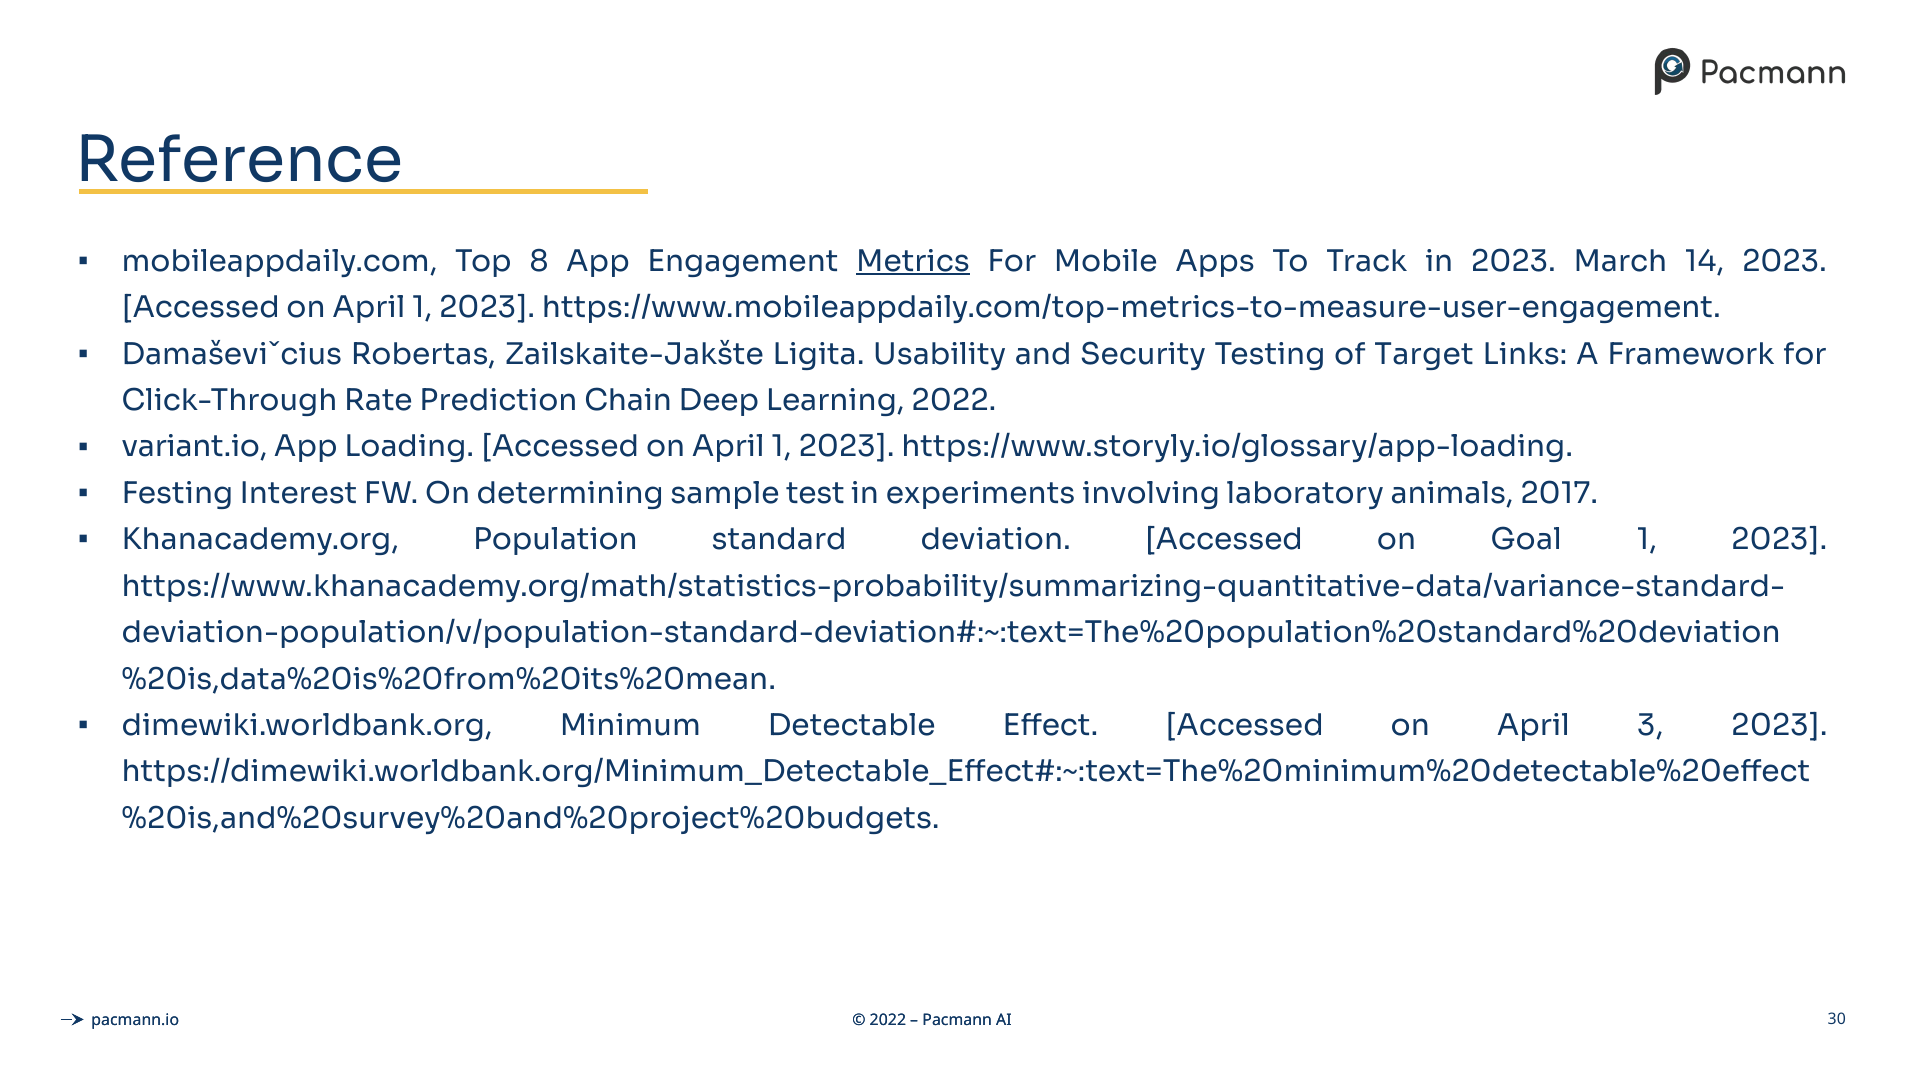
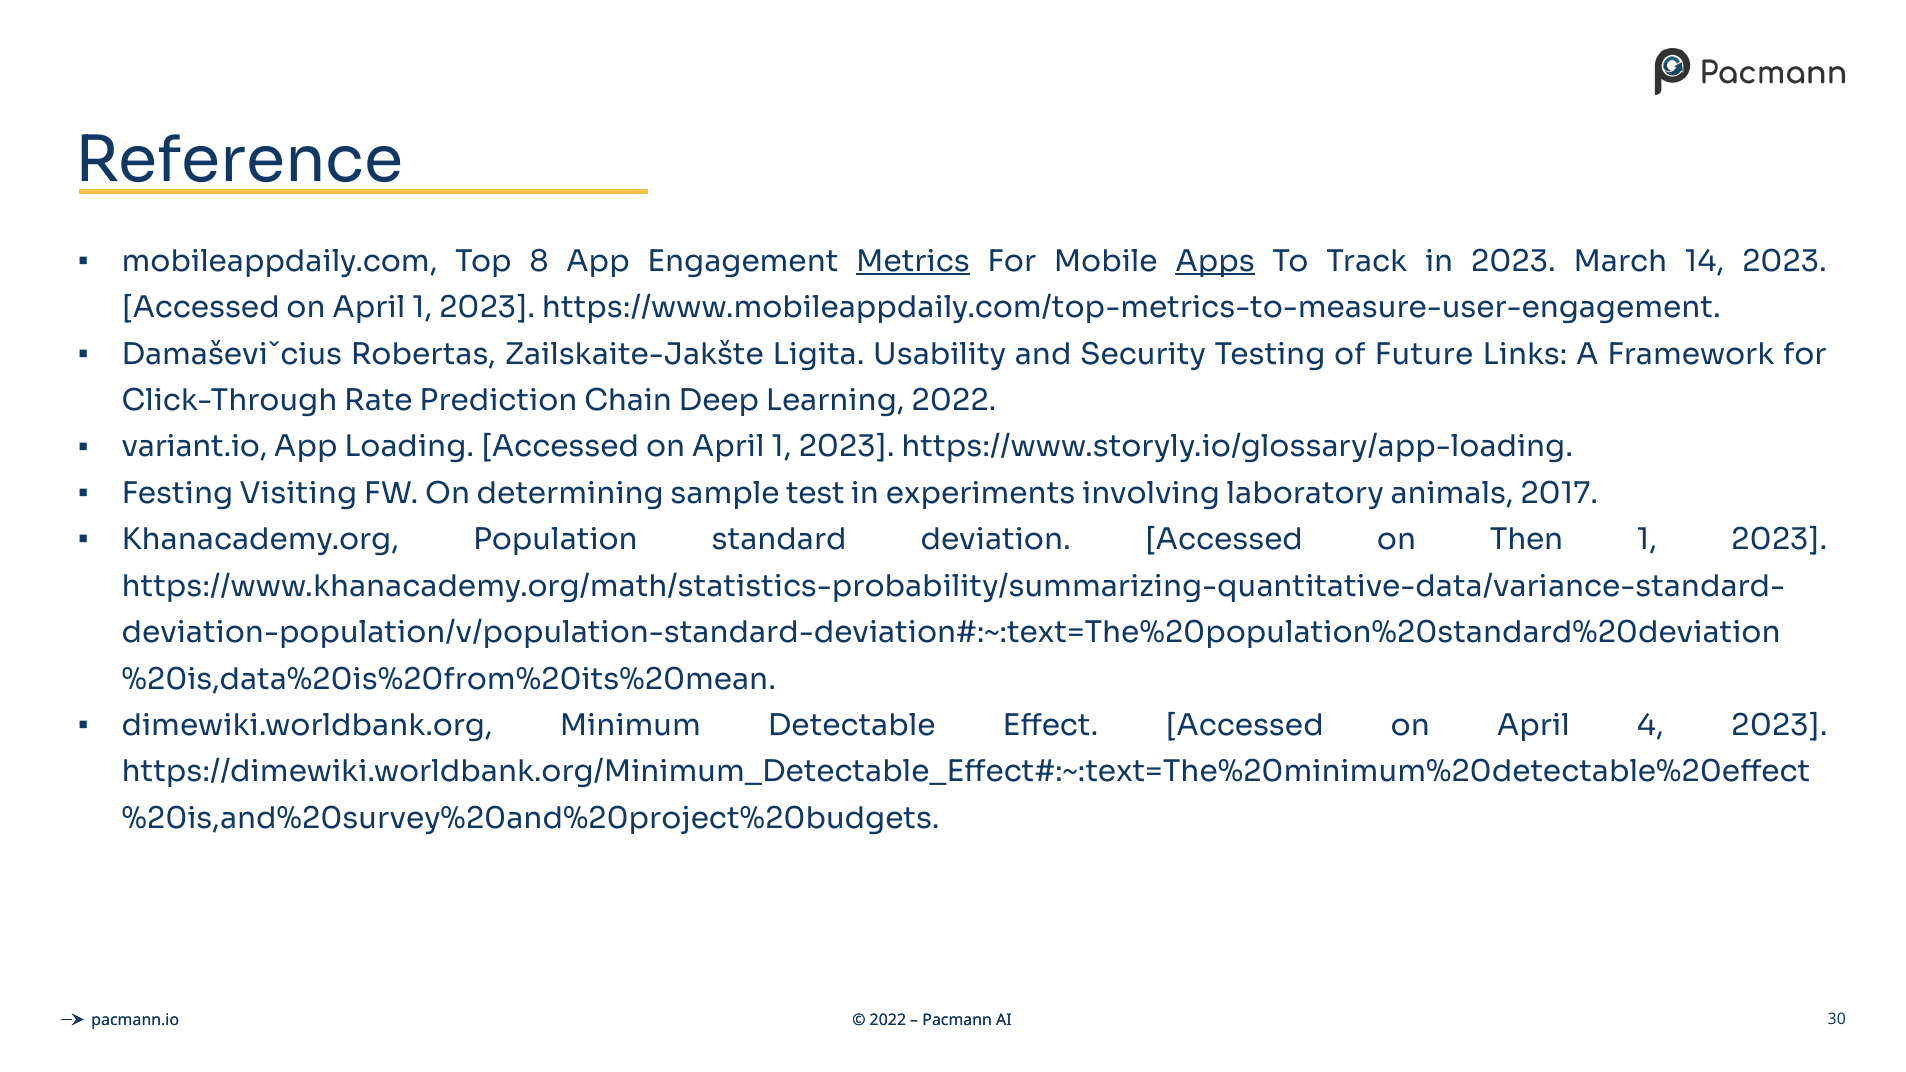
Apps underline: none -> present
Target: Target -> Future
Interest: Interest -> Visiting
Goal: Goal -> Then
3: 3 -> 4
